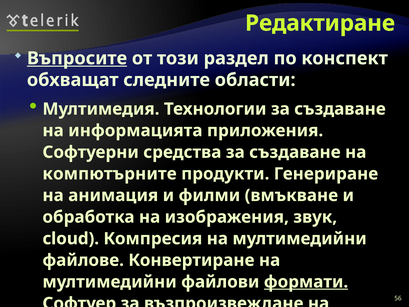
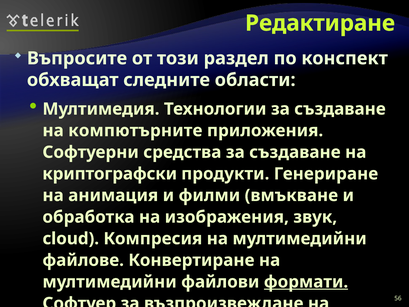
Въпросите underline: present -> none
информацията: информацията -> компютърните
компютърните: компютърните -> криптографски
